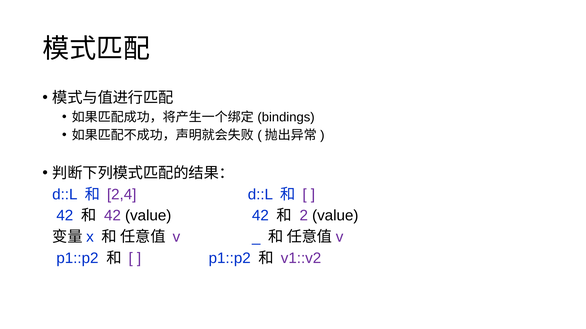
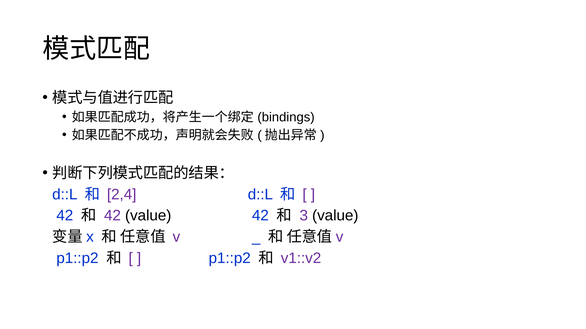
2: 2 -> 3
